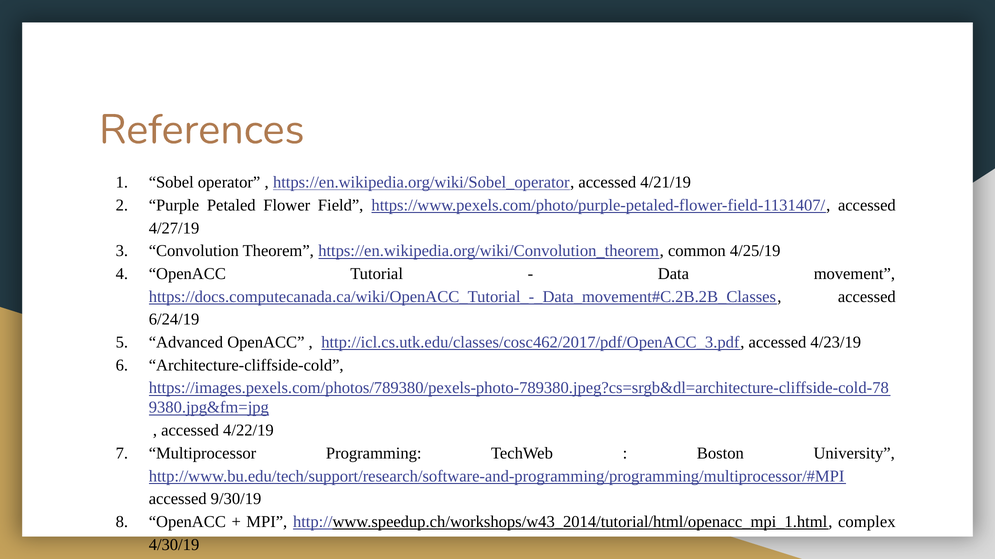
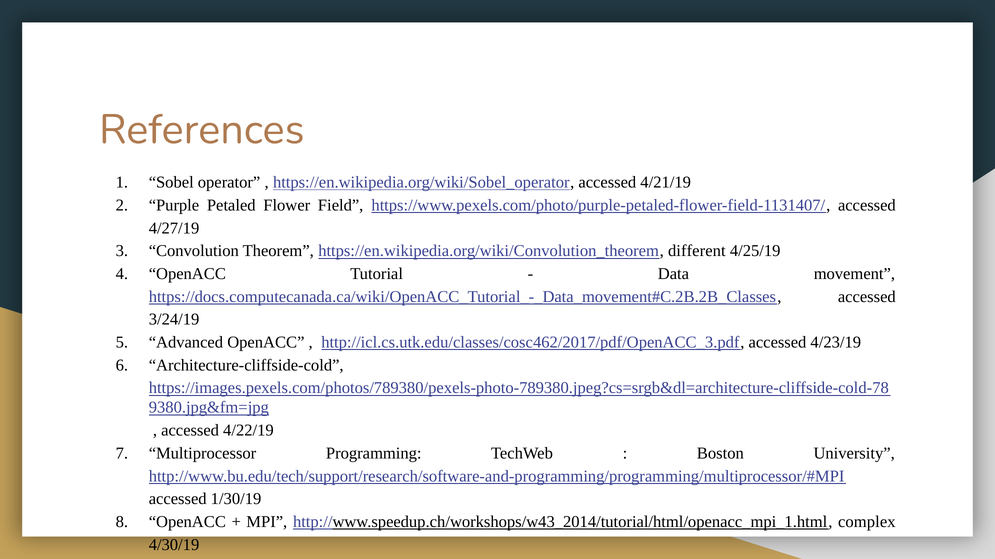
common: common -> different
6/24/19: 6/24/19 -> 3/24/19
9/30/19: 9/30/19 -> 1/30/19
